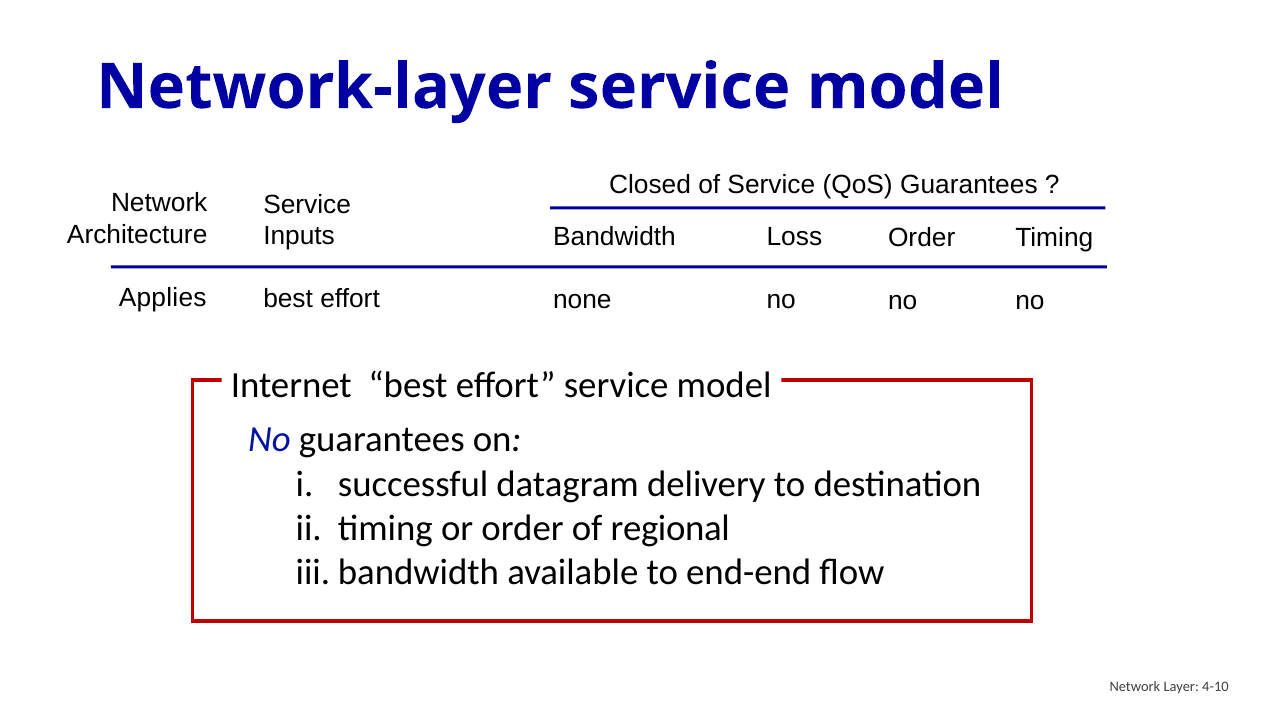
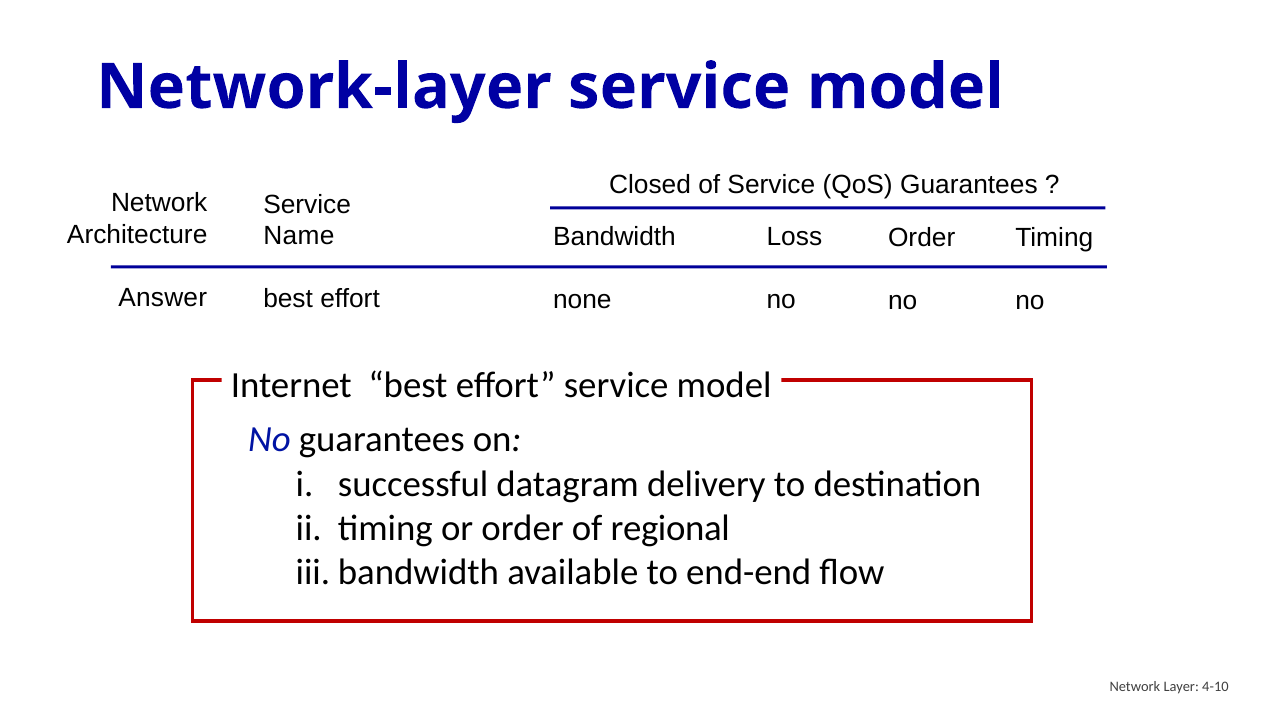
Inputs: Inputs -> Name
Applies: Applies -> Answer
